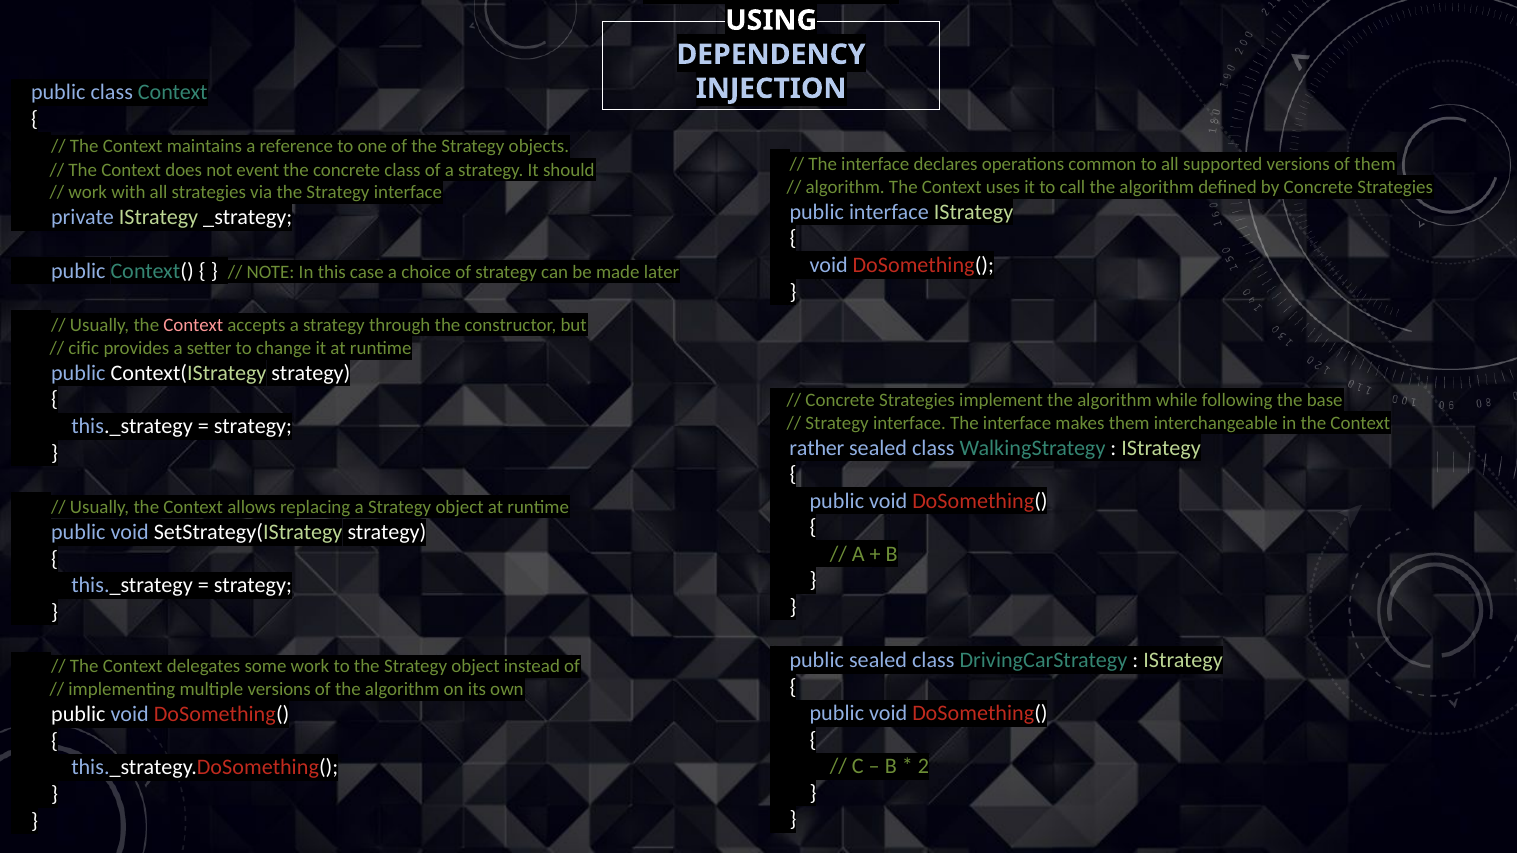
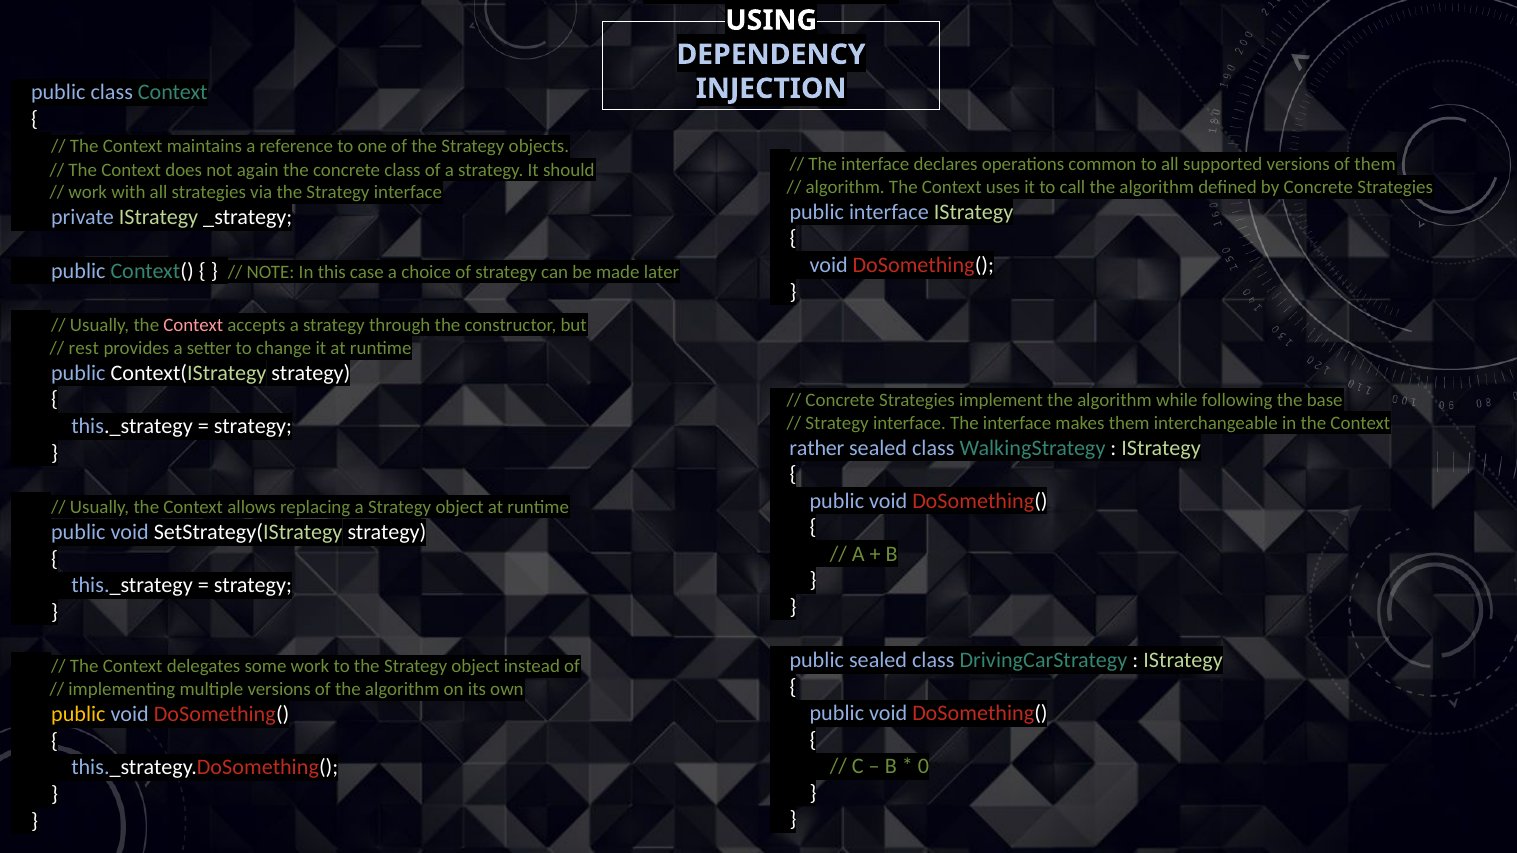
event: event -> again
cific: cific -> rest
public at (78, 715) colour: white -> yellow
2: 2 -> 0
